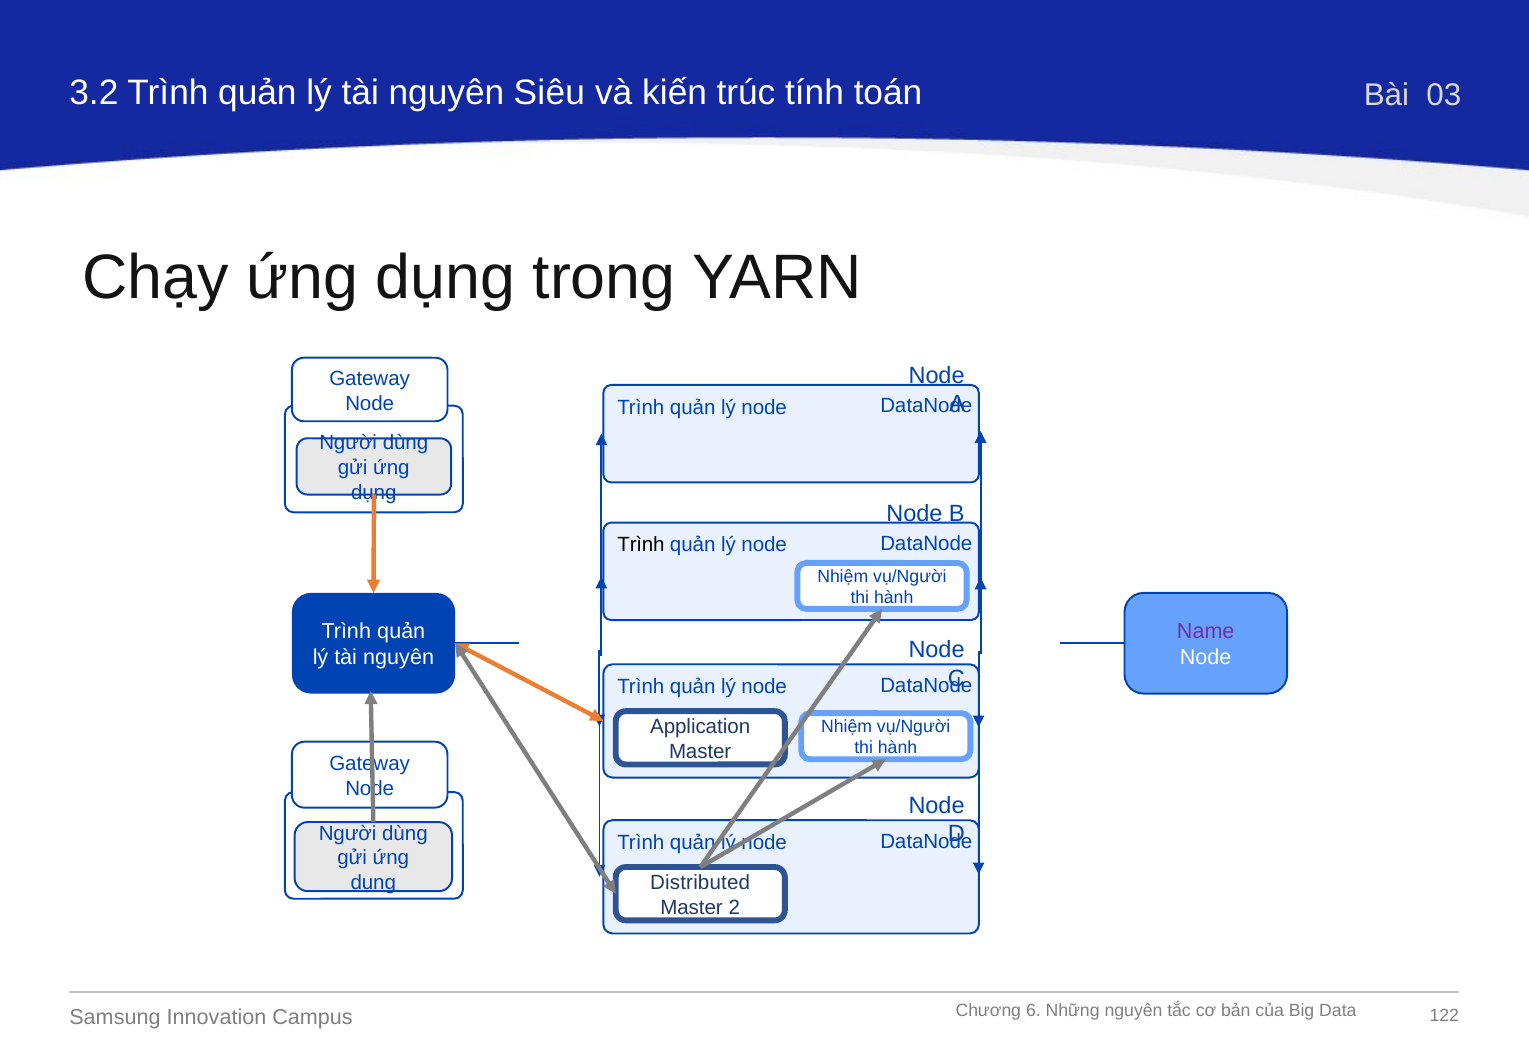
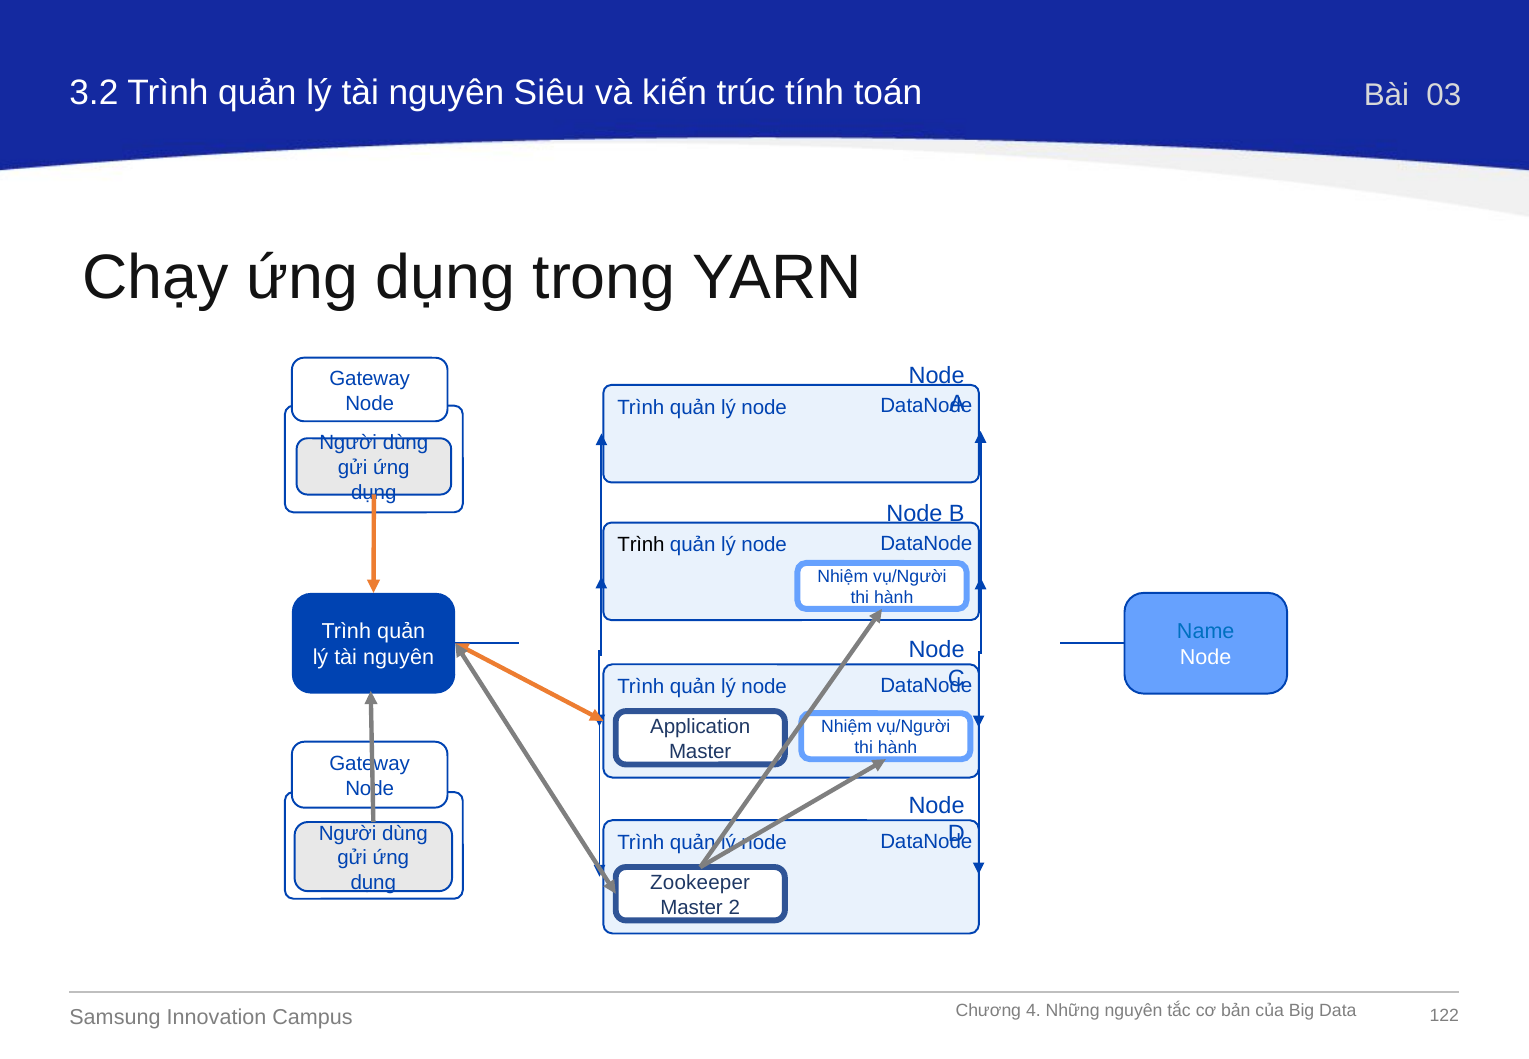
Name colour: purple -> blue
Distributed: Distributed -> Zookeeper
6: 6 -> 4
